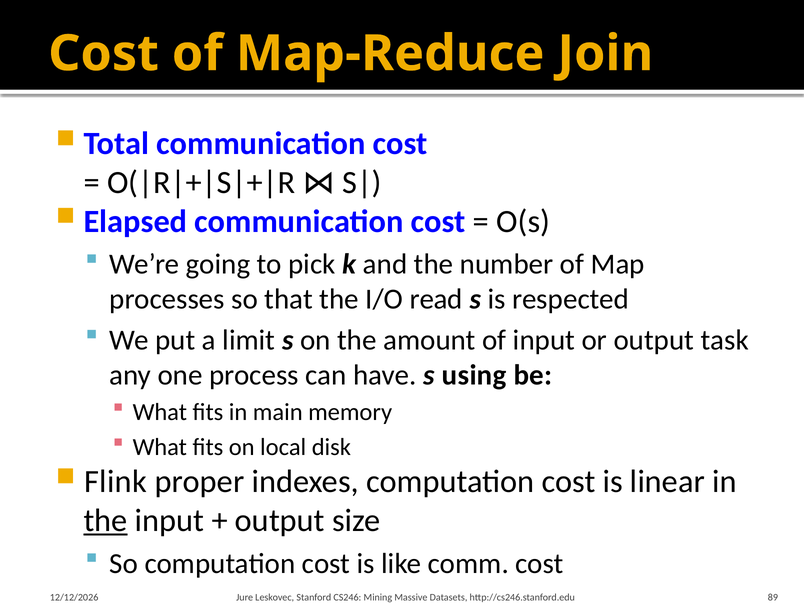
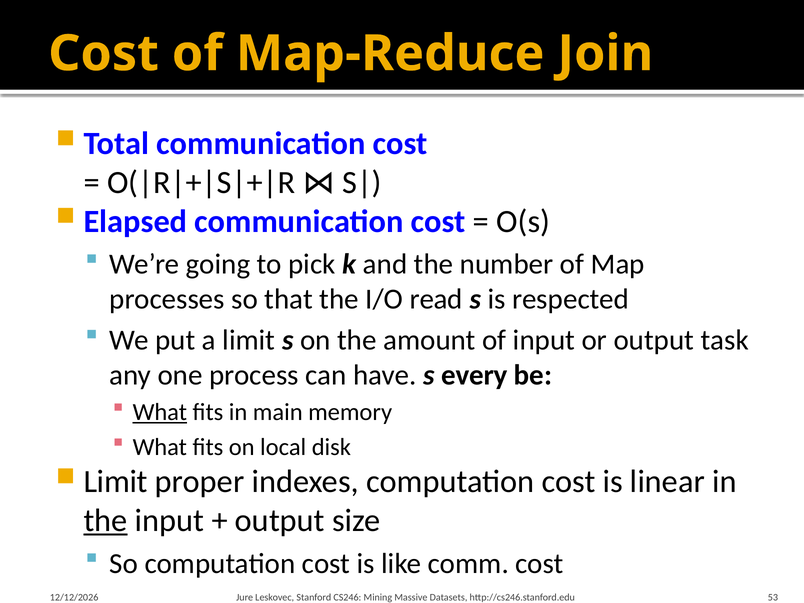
using: using -> every
What at (160, 412) underline: none -> present
Flink at (115, 482): Flink -> Limit
89: 89 -> 53
